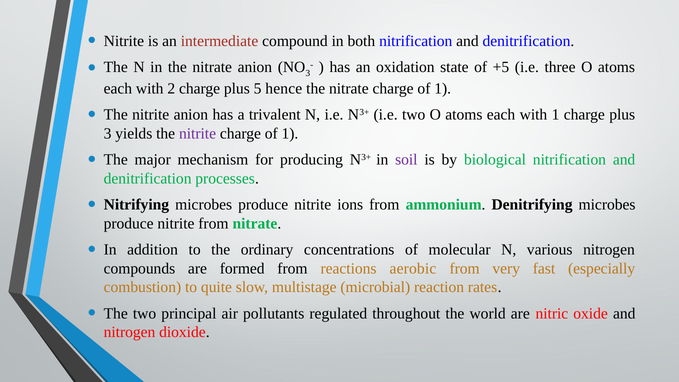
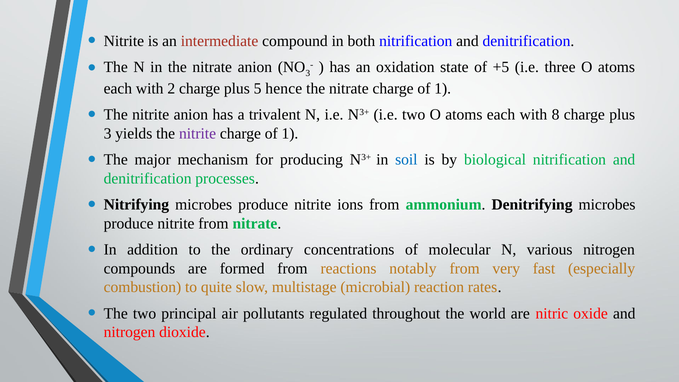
with 1: 1 -> 8
soil colour: purple -> blue
aerobic: aerobic -> notably
